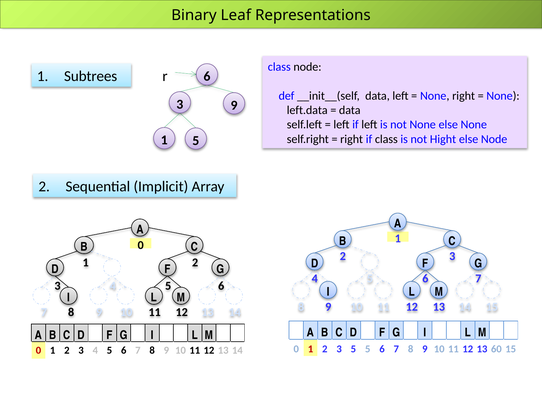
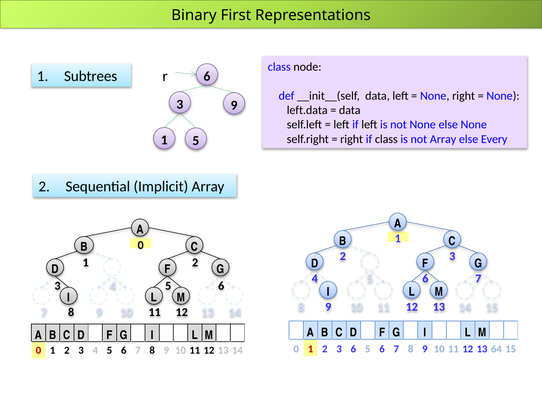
Leaf: Leaf -> First
not Hight: Hight -> Array
else Node: Node -> Every
2 3 5: 5 -> 6
60: 60 -> 64
